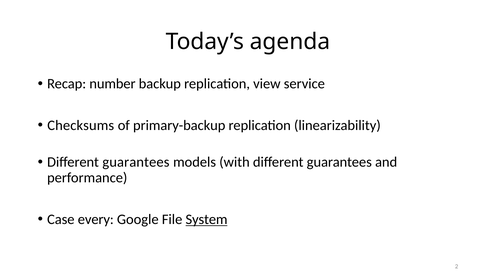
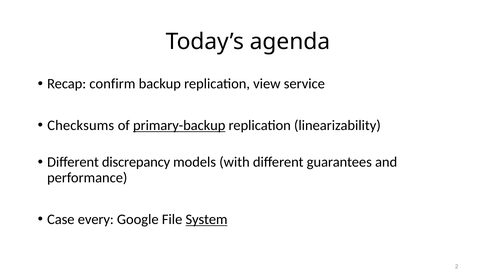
number: number -> confirm
primary-backup underline: none -> present
guarantees at (136, 162): guarantees -> discrepancy
